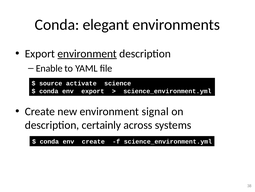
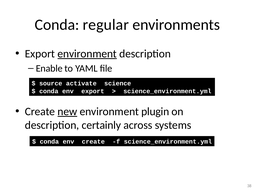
elegant: elegant -> regular
new underline: none -> present
signal: signal -> plugin
